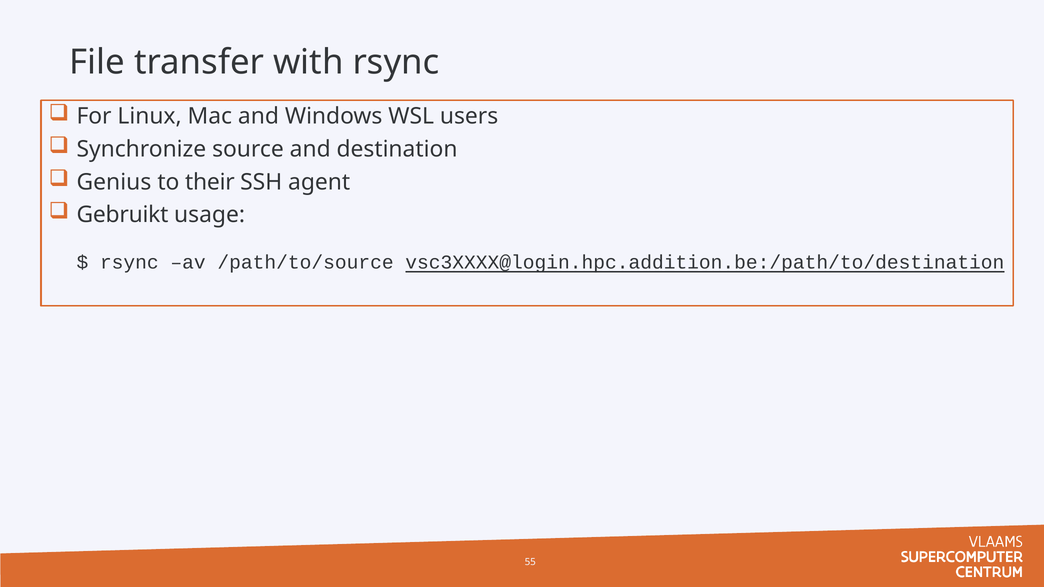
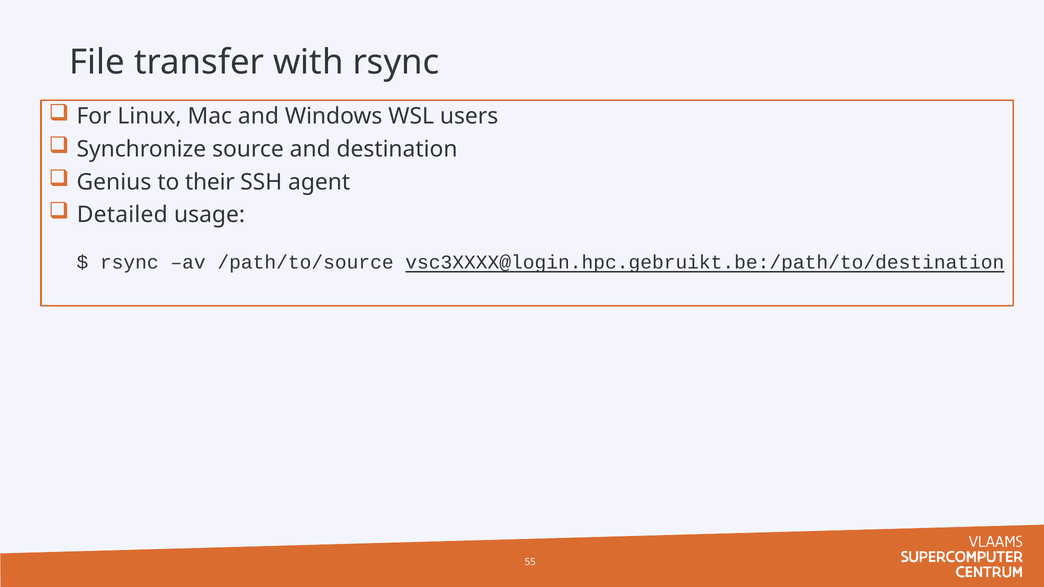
Gebruikt: Gebruikt -> Detailed
vsc3XXXX@login.hpc.addition.be:/path/to/destination: vsc3XXXX@login.hpc.addition.be:/path/to/destination -> vsc3XXXX@login.hpc.gebruikt.be:/path/to/destination
